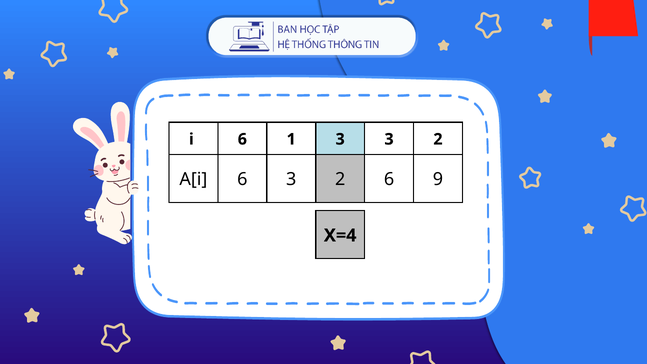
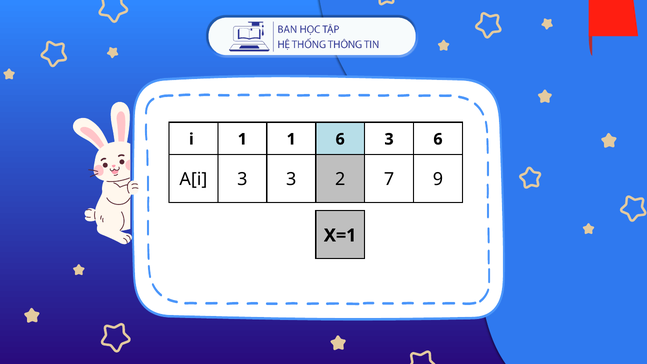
i 6: 6 -> 1
1 3: 3 -> 6
2 at (438, 139): 2 -> 6
A[i 6: 6 -> 3
2 6: 6 -> 7
X=4: X=4 -> X=1
